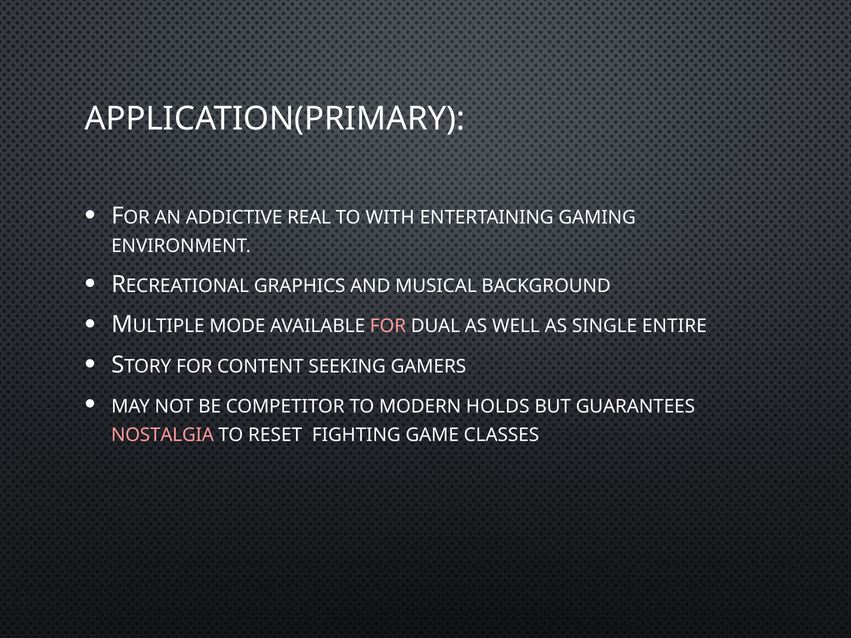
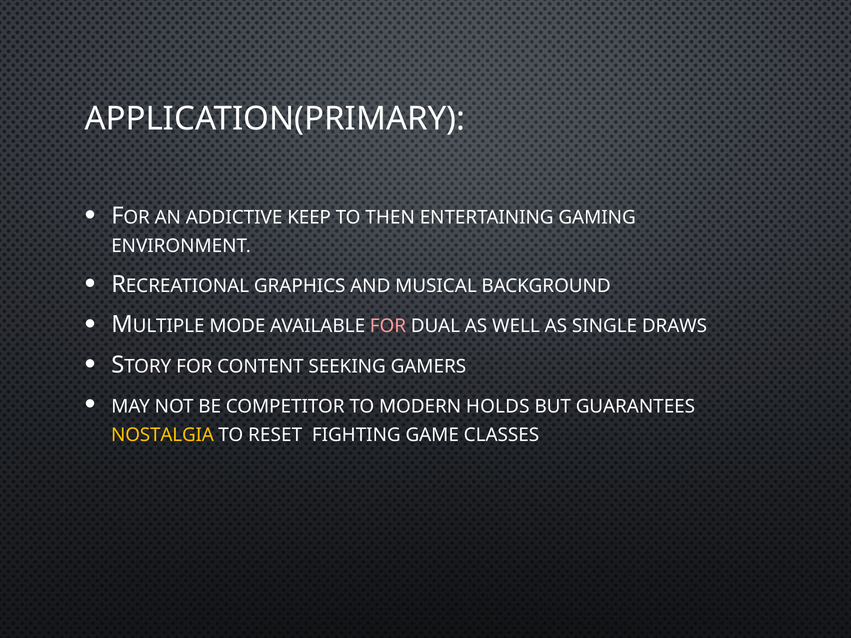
REAL: REAL -> KEEP
WITH: WITH -> THEN
ENTIRE: ENTIRE -> DRAWS
NOSTALGIA colour: pink -> yellow
